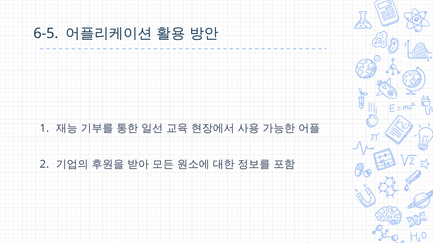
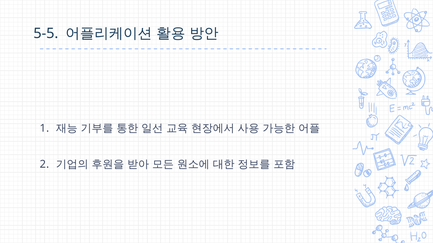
6-5: 6-5 -> 5-5
